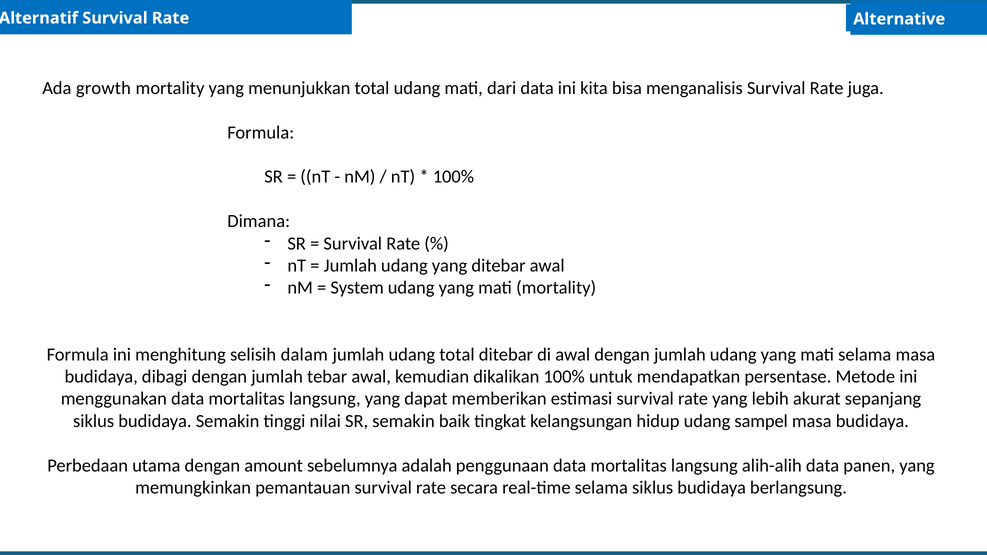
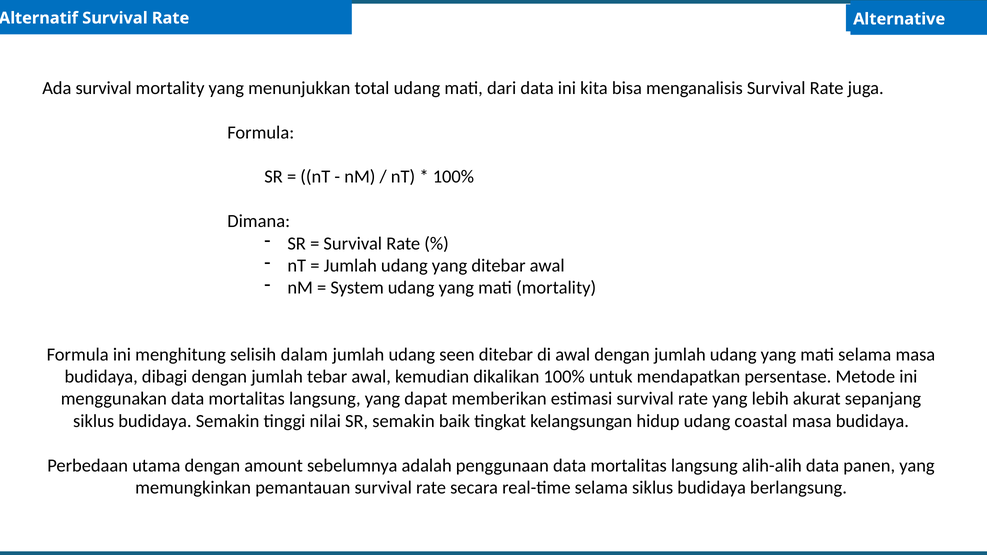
Ada growth: growth -> survival
udang total: total -> seen
sampel: sampel -> coastal
